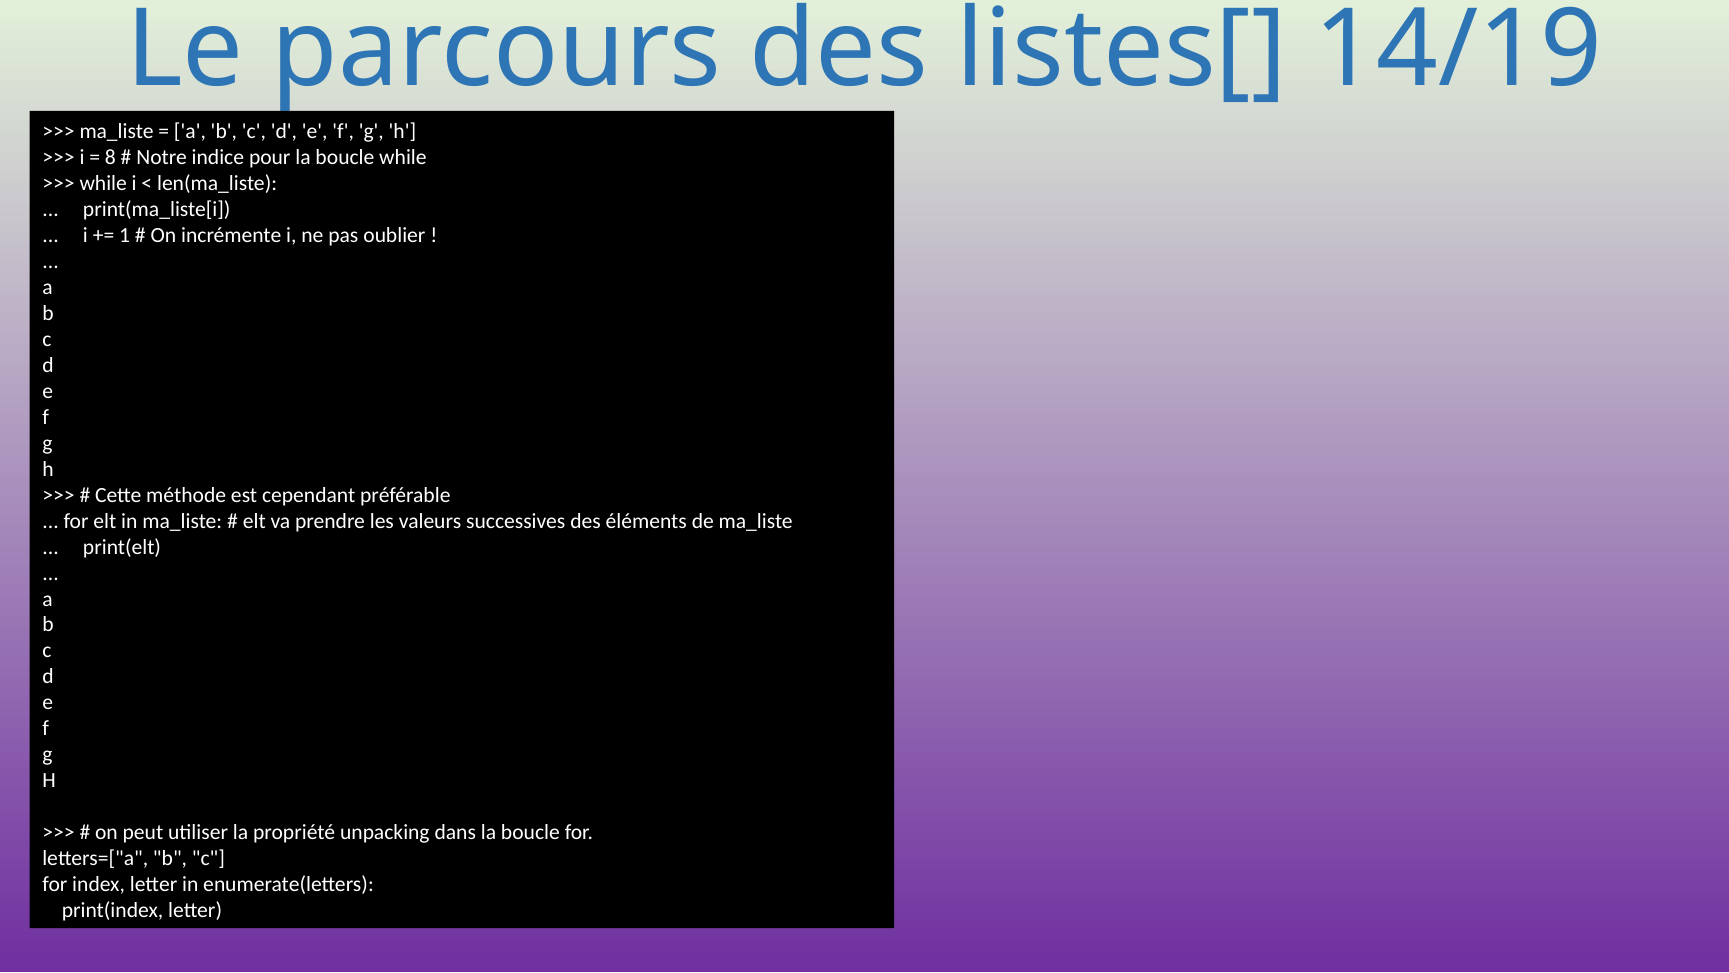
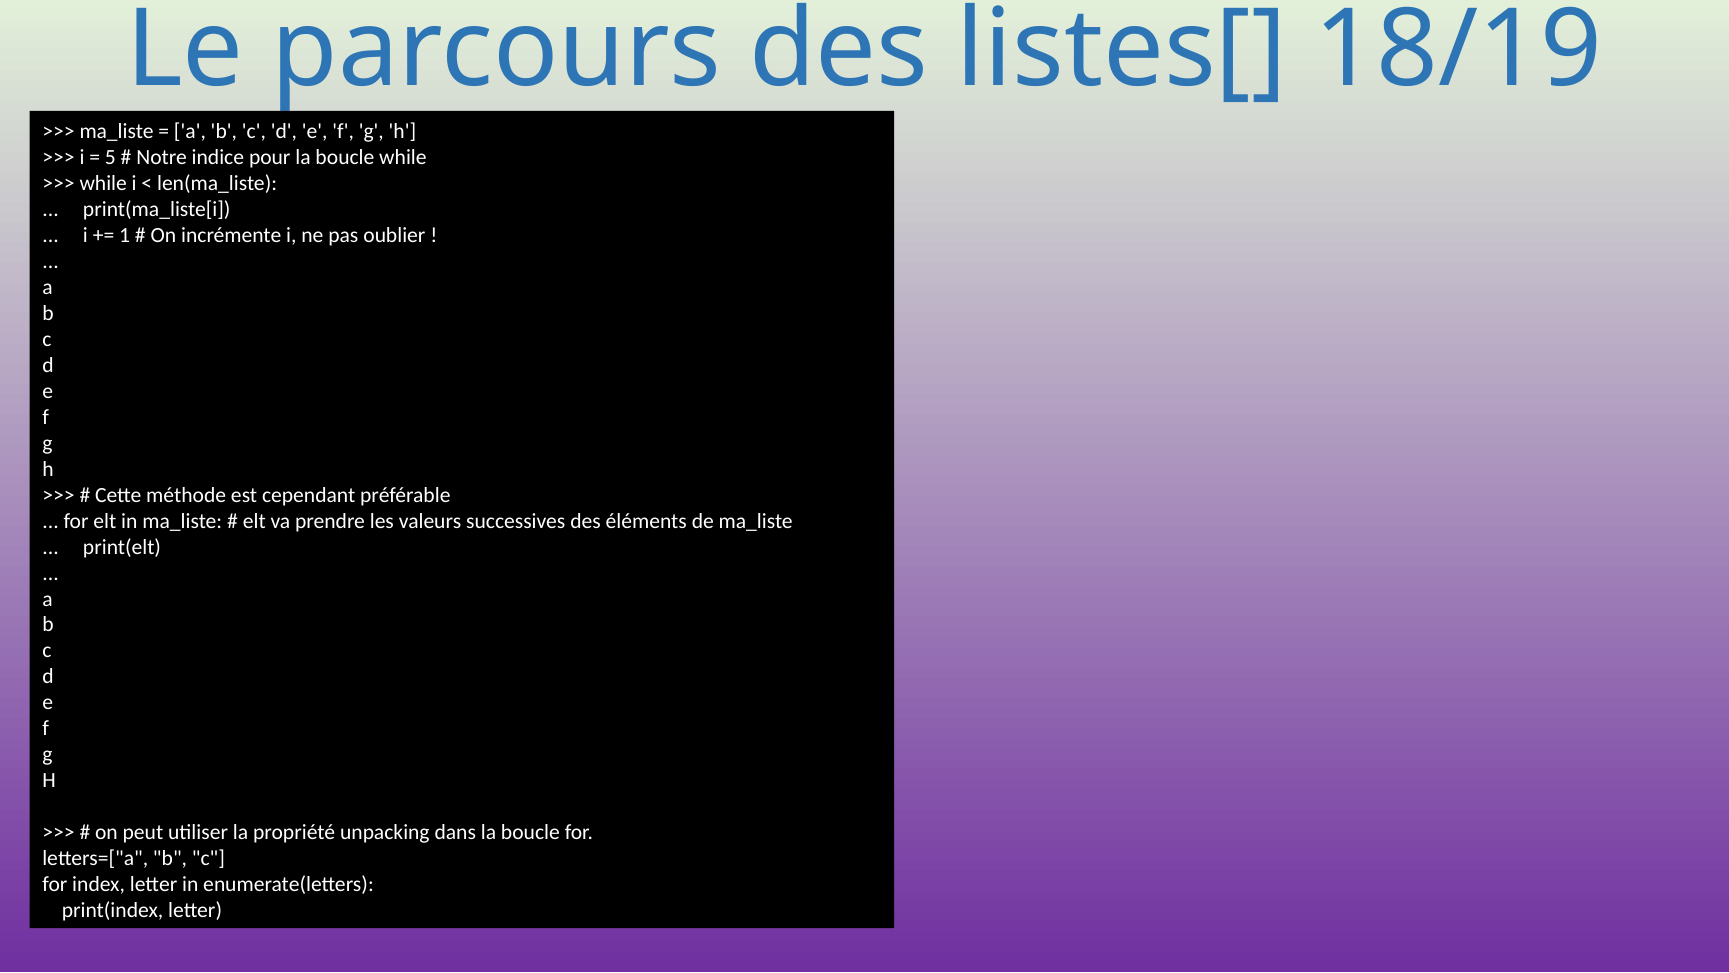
14/19: 14/19 -> 18/19
8: 8 -> 5
